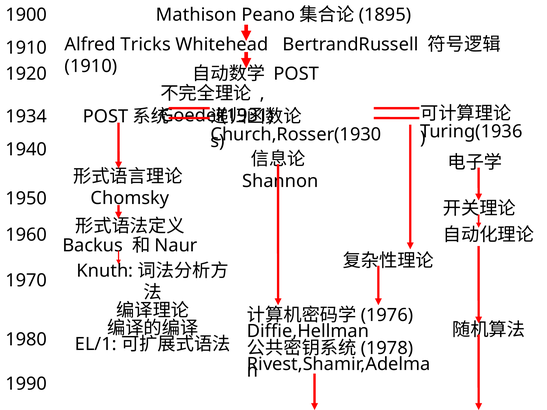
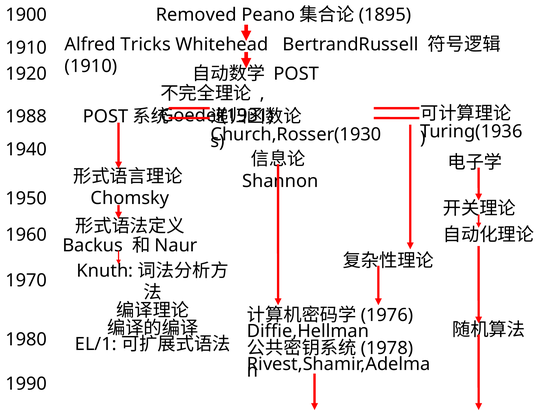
Mathison: Mathison -> Removed
1934: 1934 -> 1988
